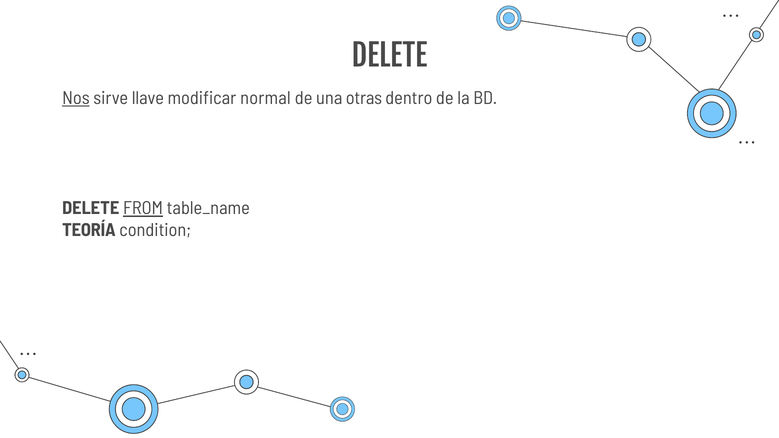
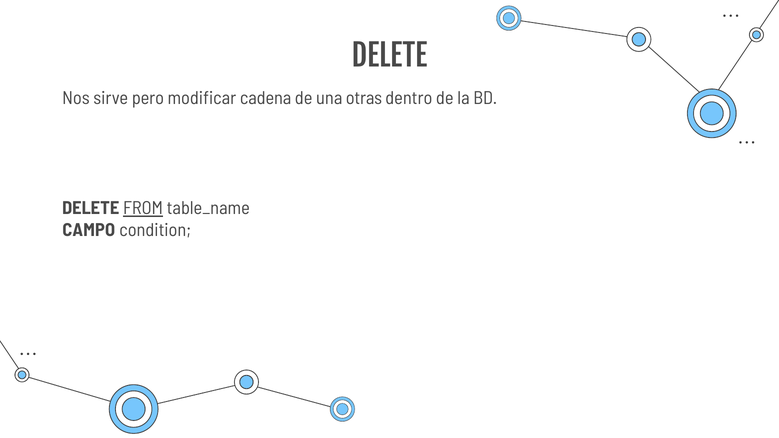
Nos underline: present -> none
llave: llave -> pero
normal: normal -> cadena
TEORÍA: TEORÍA -> CAMPO
